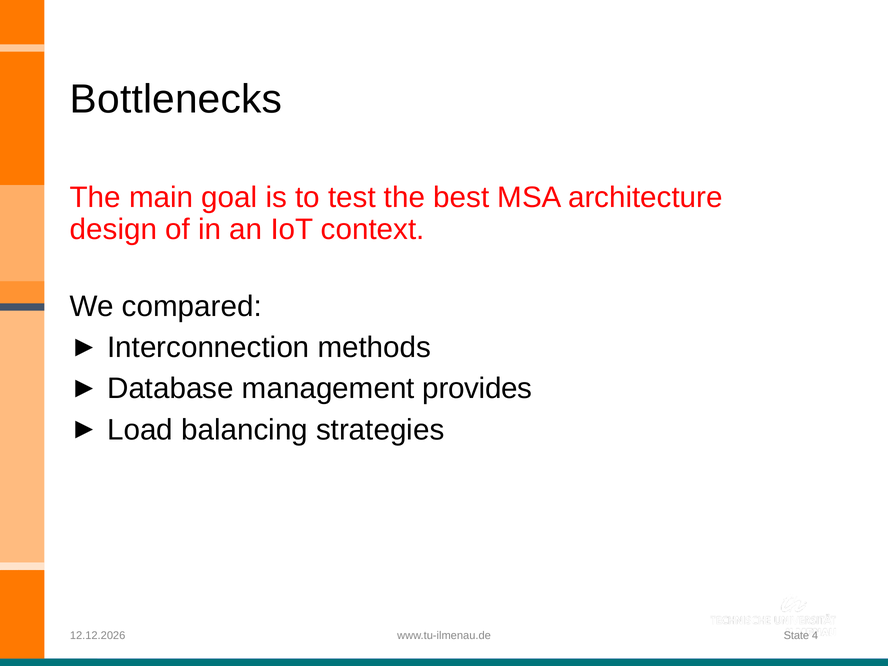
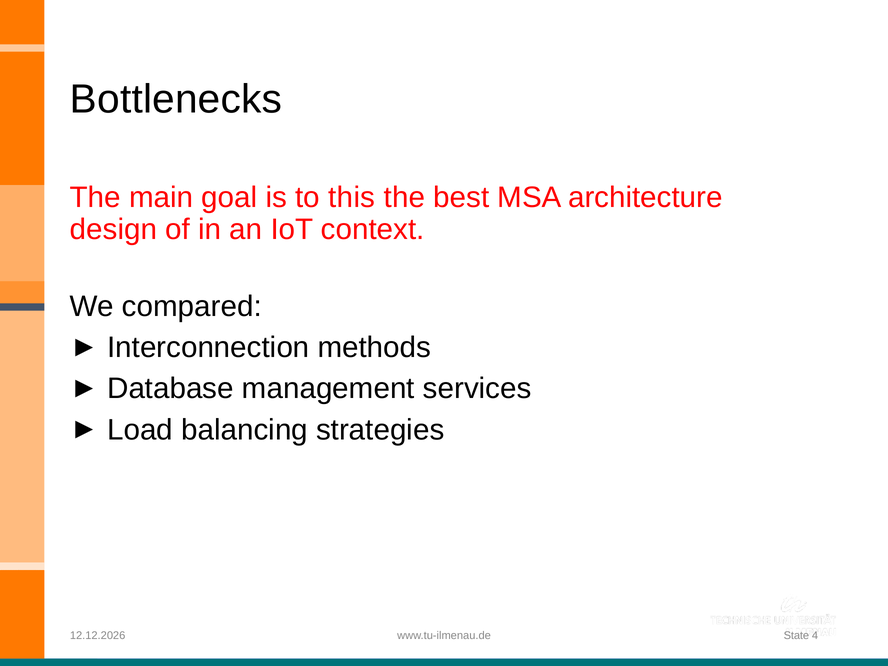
test: test -> this
provides: provides -> services
